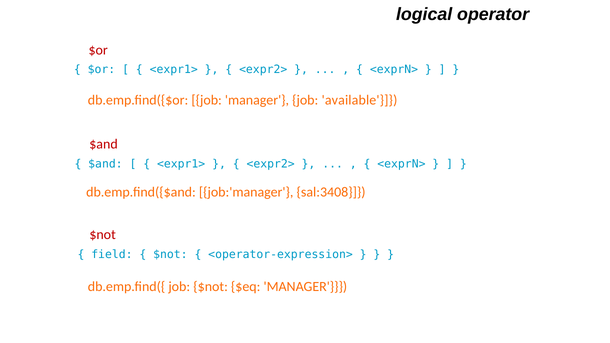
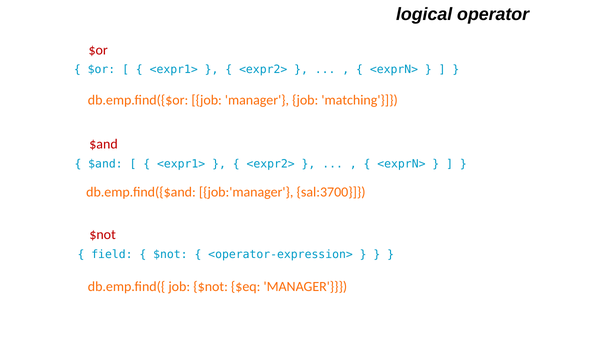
available: available -> matching
sal:3408: sal:3408 -> sal:3700
